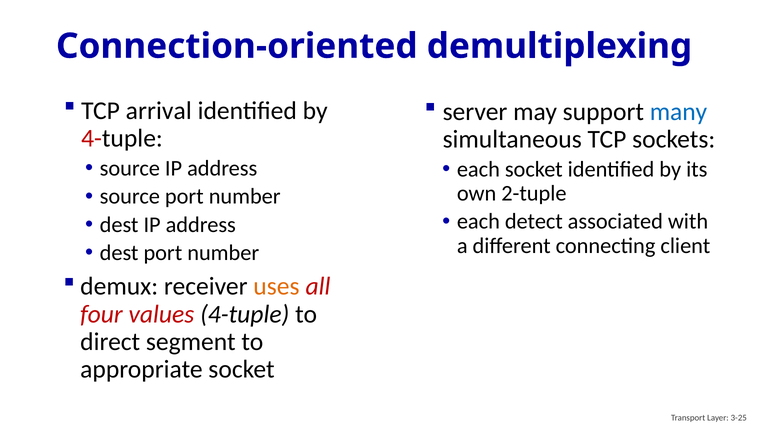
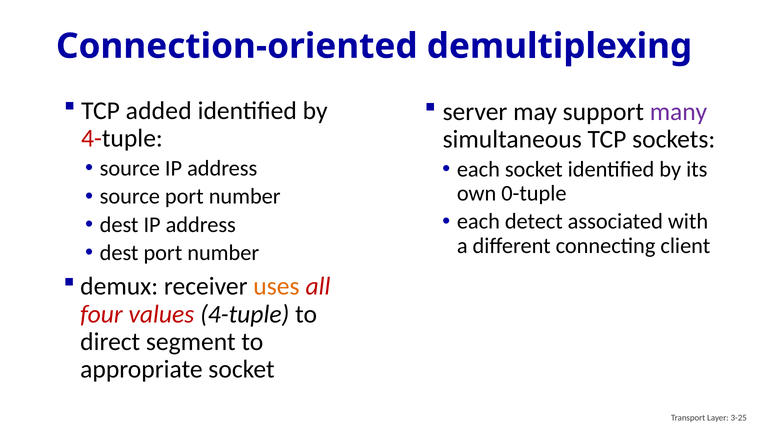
arrival: arrival -> added
many colour: blue -> purple
2-tuple: 2-tuple -> 0-tuple
